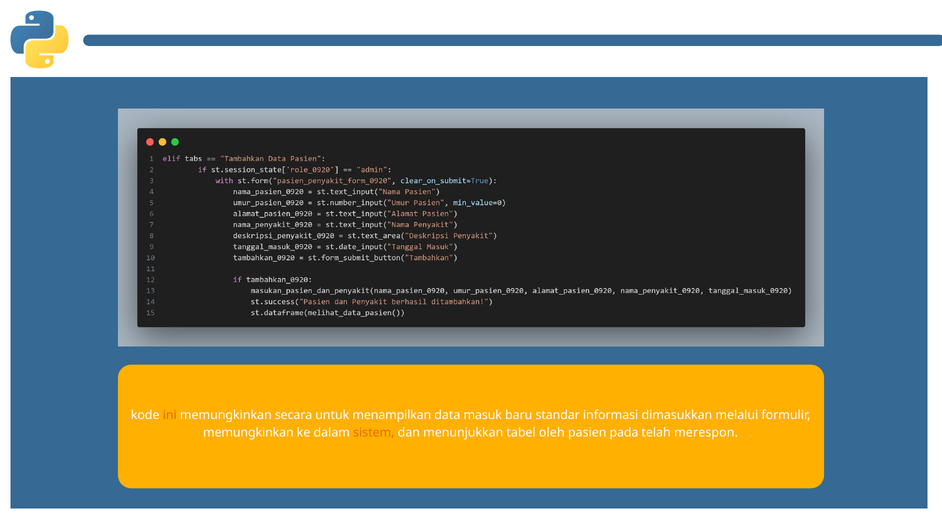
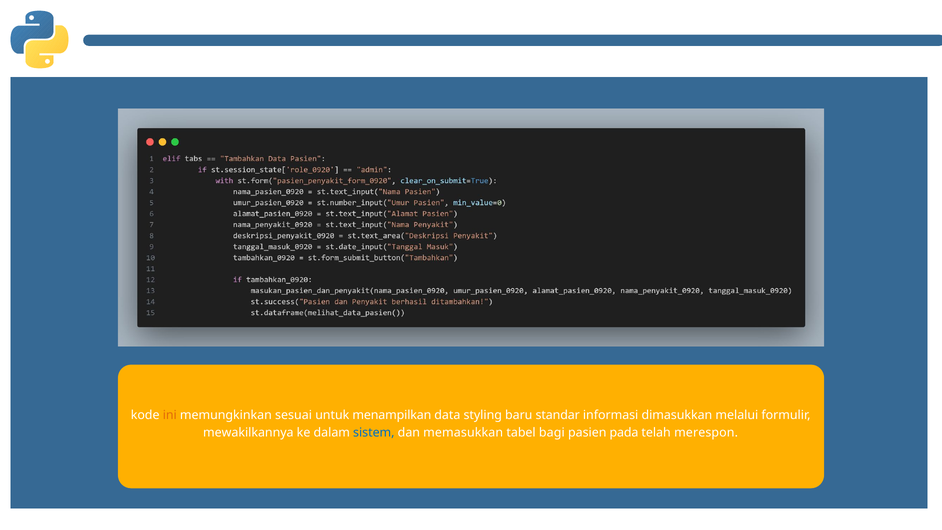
secara: secara -> sesuai
masuk: masuk -> styling
memungkinkan at (248, 432): memungkinkan -> mewakilkannya
sistem colour: orange -> blue
menunjukkan: menunjukkan -> memasukkan
oleh: oleh -> bagi
